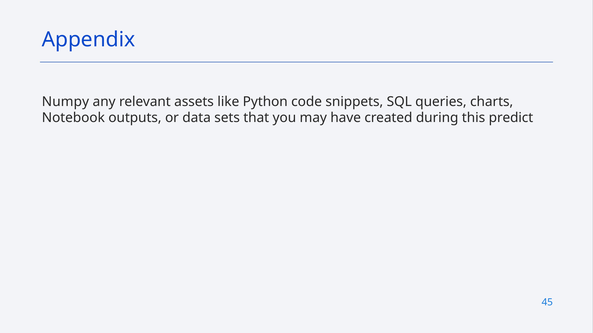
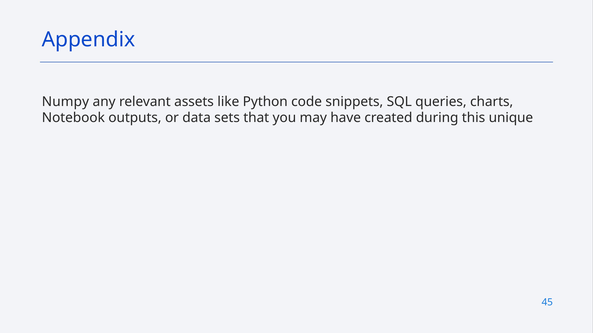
predict: predict -> unique
